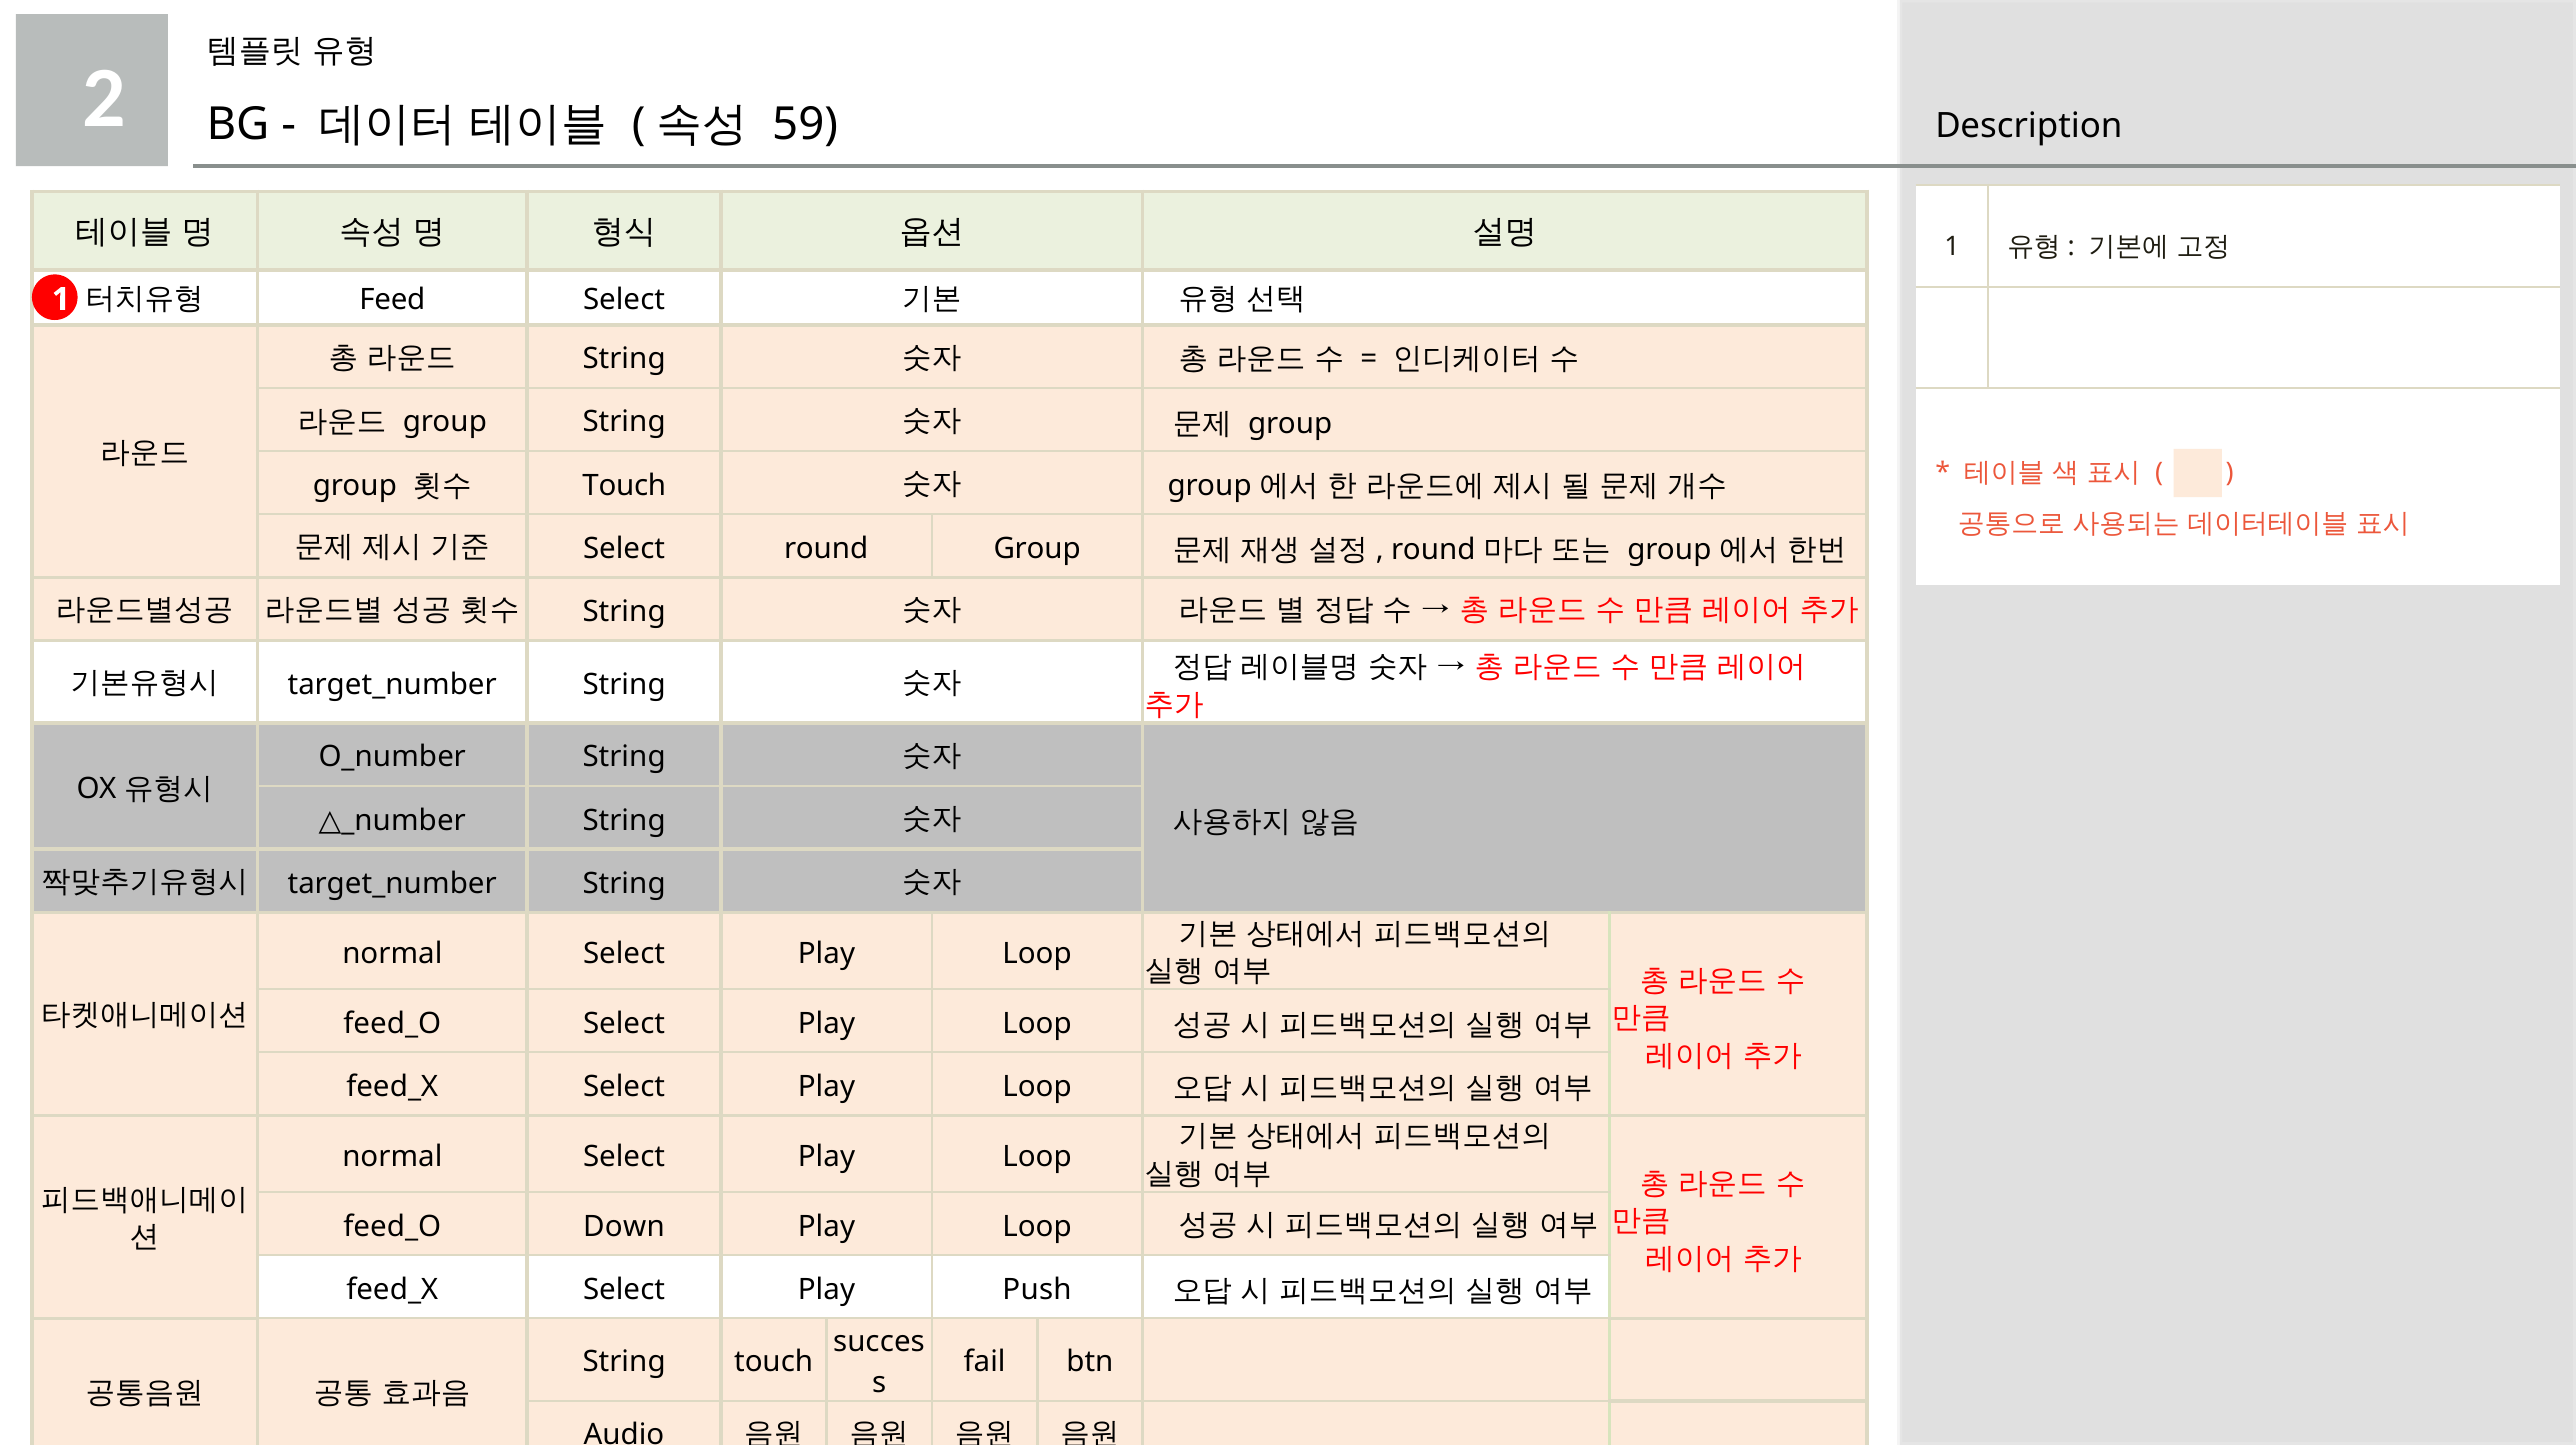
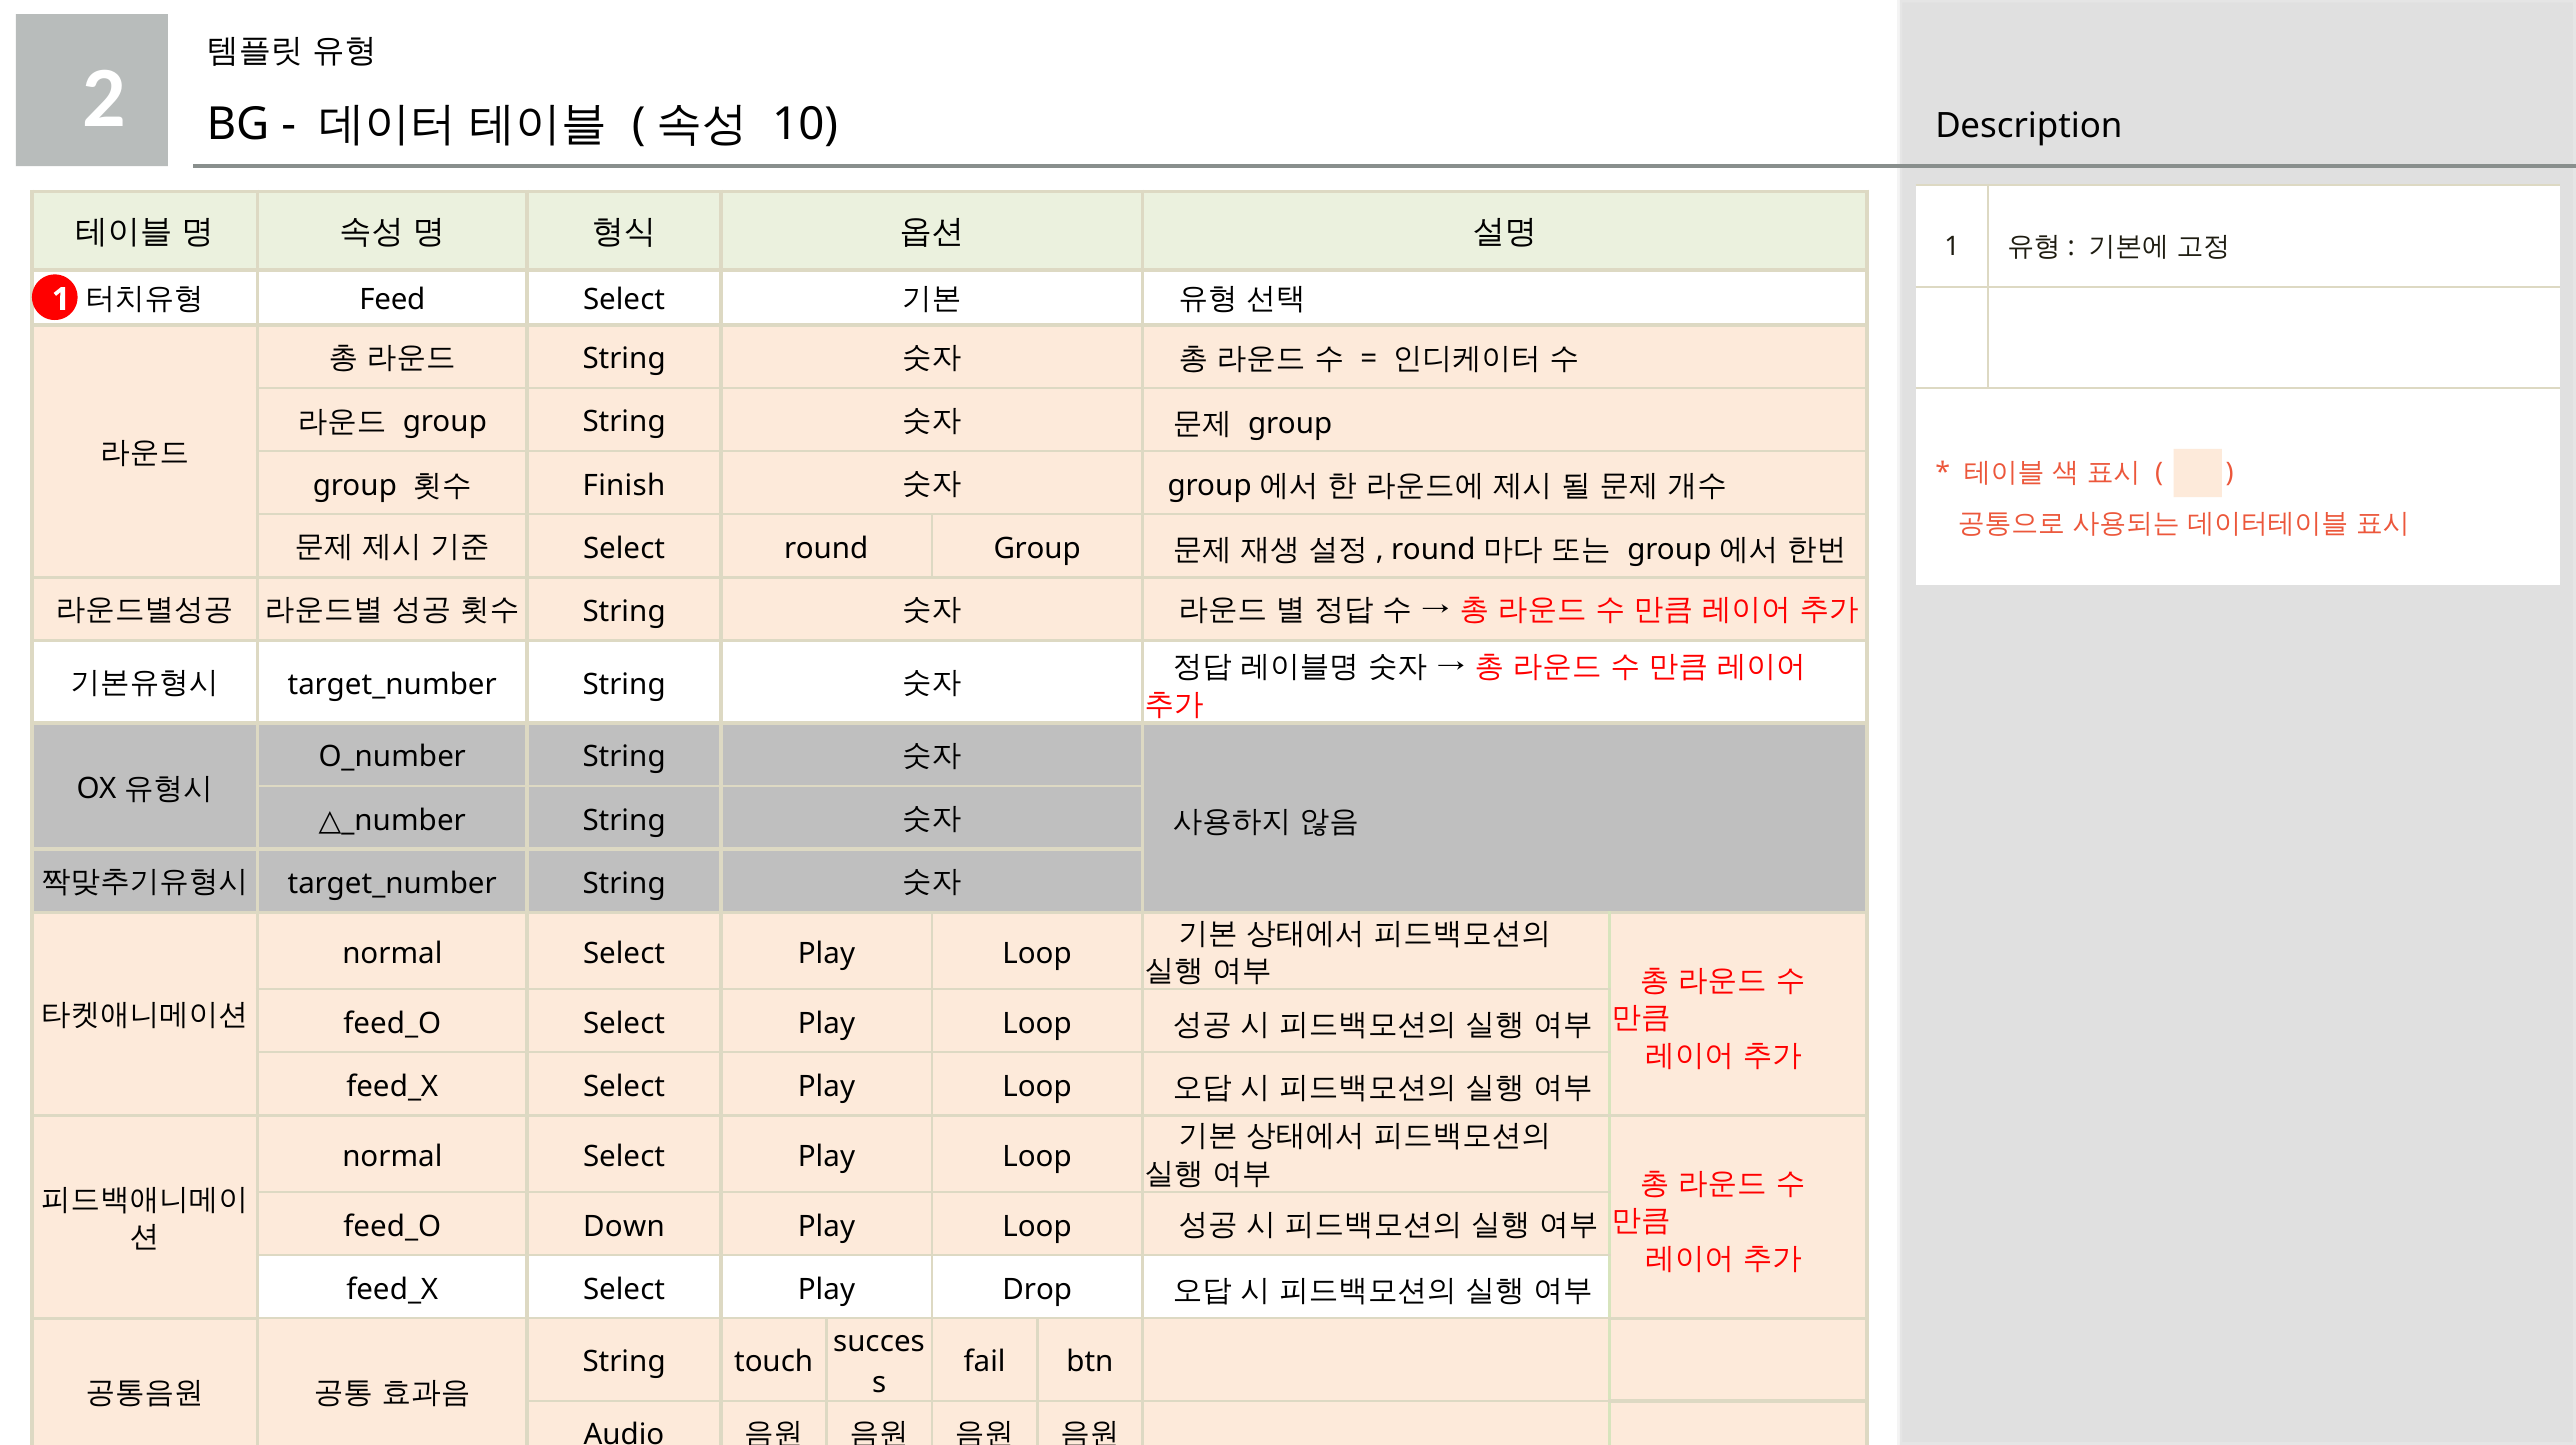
59: 59 -> 10
Touch at (624, 485): Touch -> Finish
Push: Push -> Drop
